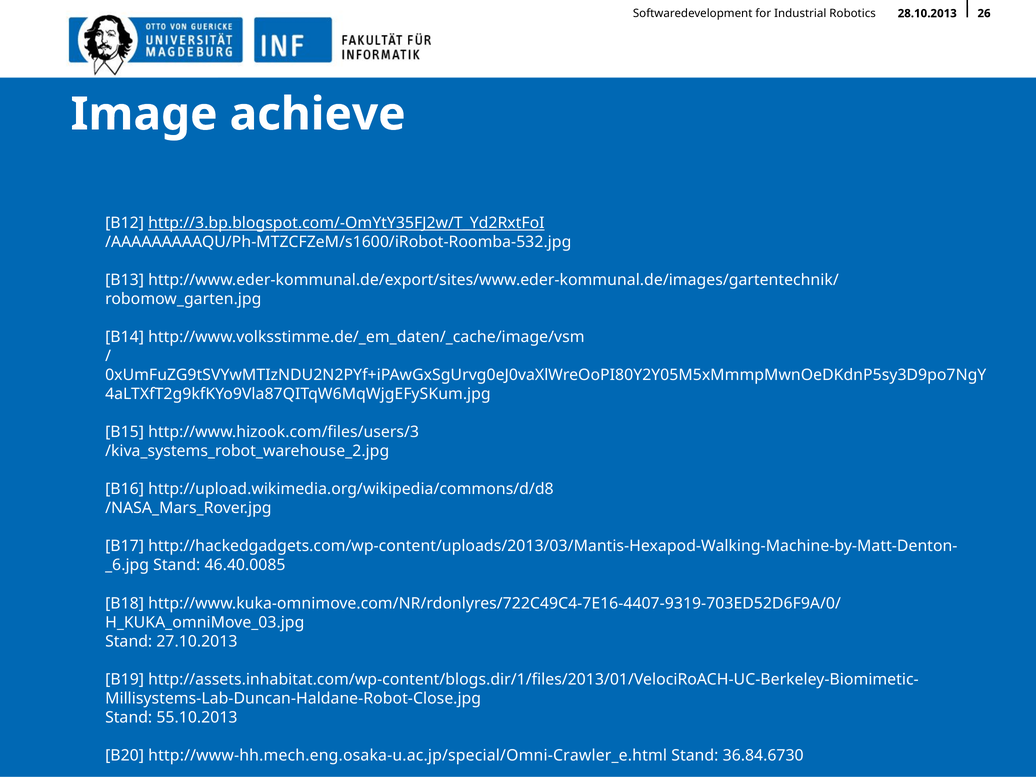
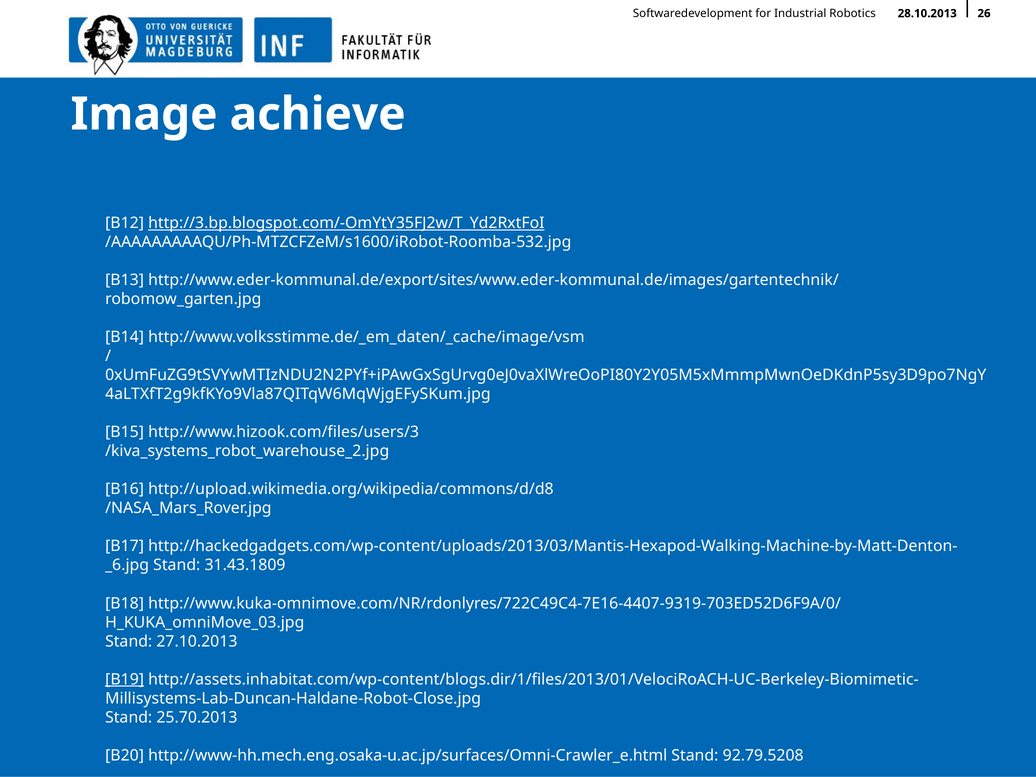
46.40.0085: 46.40.0085 -> 31.43.1809
B19 underline: none -> present
55.10.2013: 55.10.2013 -> 25.70.2013
http://www-hh.mech.eng.osaka-u.ac.jp/special/Omni-Crawler_e.html: http://www-hh.mech.eng.osaka-u.ac.jp/special/Omni-Crawler_e.html -> http://www-hh.mech.eng.osaka-u.ac.jp/surfaces/Omni-Crawler_e.html
36.84.6730: 36.84.6730 -> 92.79.5208
